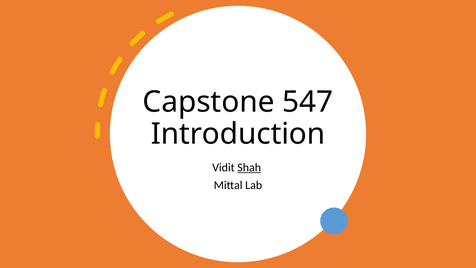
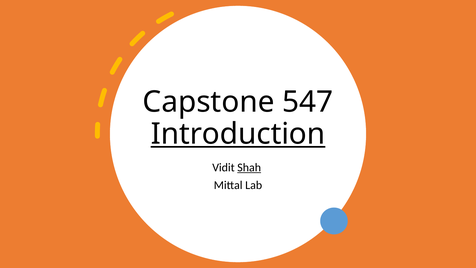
Introduction underline: none -> present
